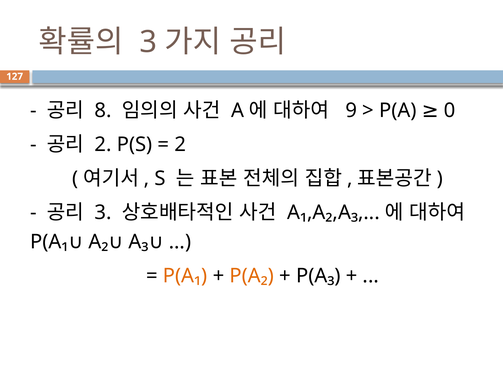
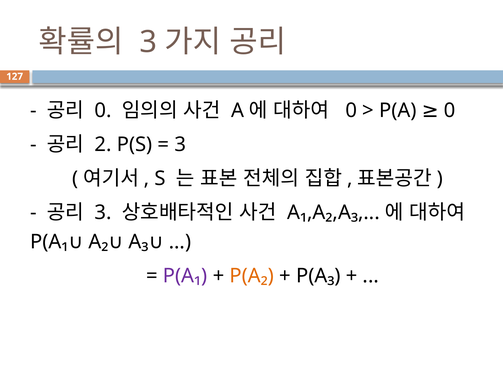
8 at (103, 111): 8 -> 0
9 at (351, 111): 9 -> 0
2 at (180, 145): 2 -> 3
P(A₁ at (185, 276) colour: orange -> purple
